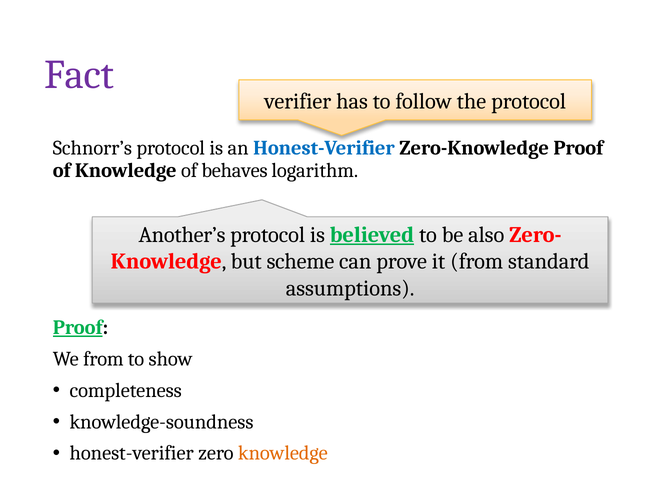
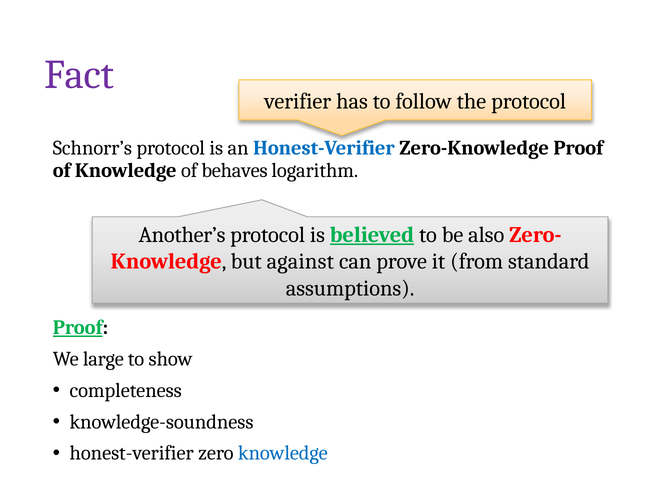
scheme: scheme -> against
We from: from -> large
knowledge at (283, 453) colour: orange -> blue
